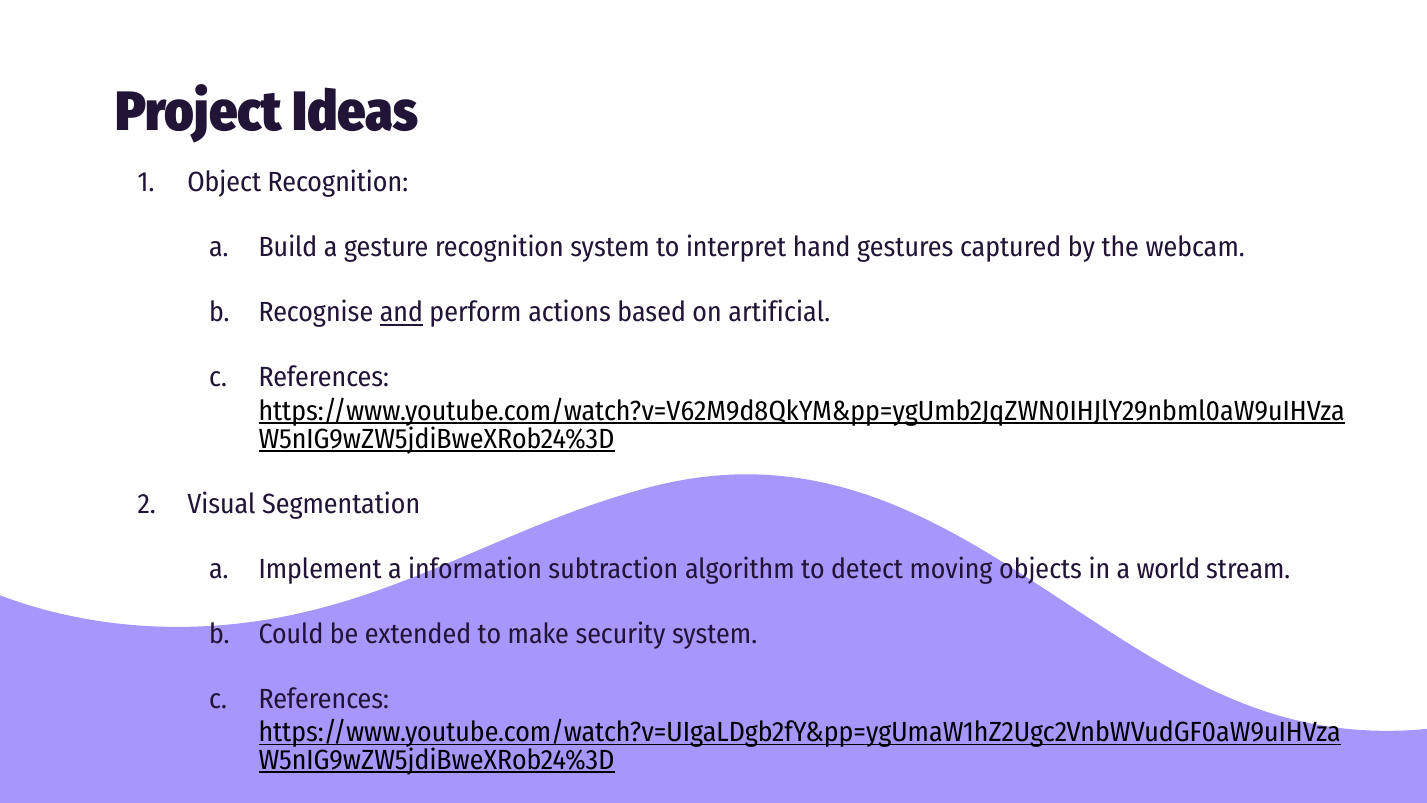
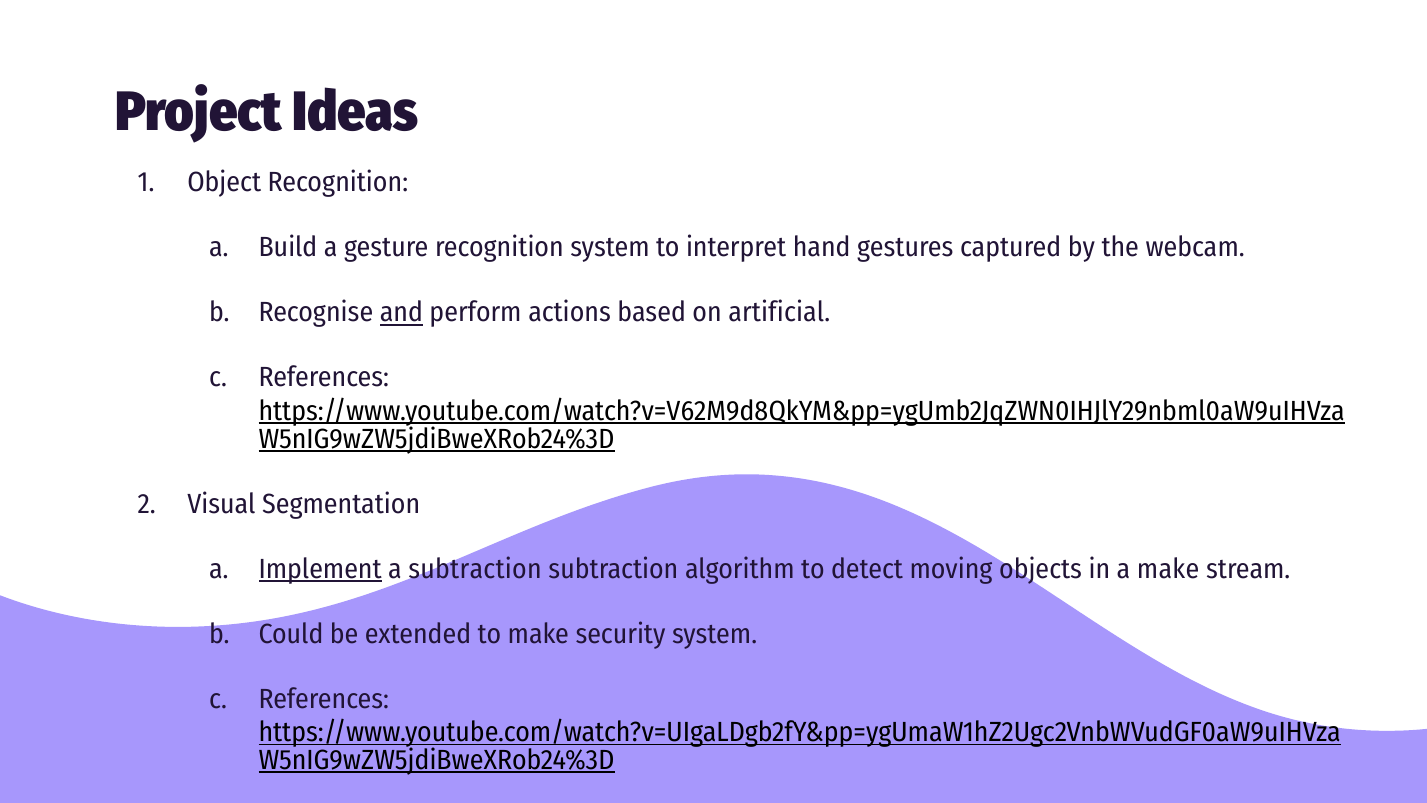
Implement underline: none -> present
a information: information -> subtraction
a world: world -> make
